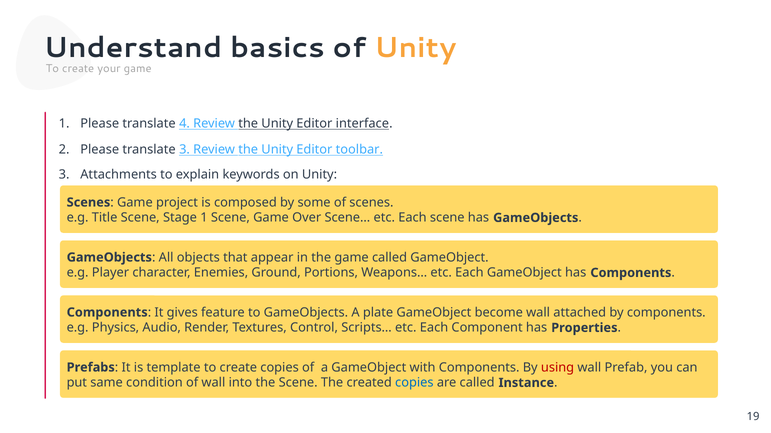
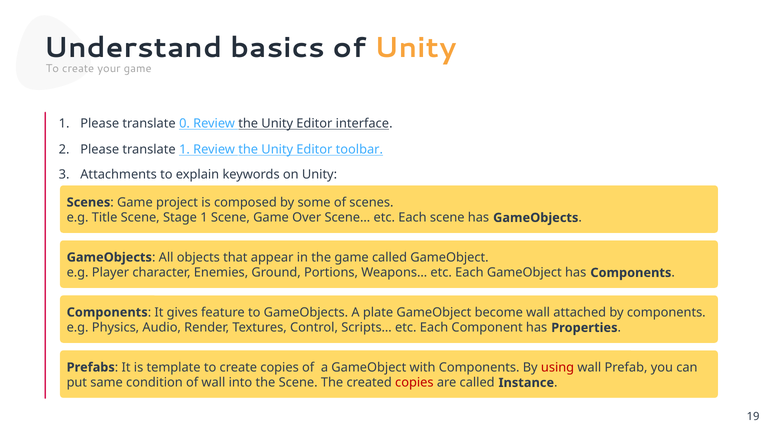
4: 4 -> 0
translate 3: 3 -> 1
copies at (414, 383) colour: blue -> red
